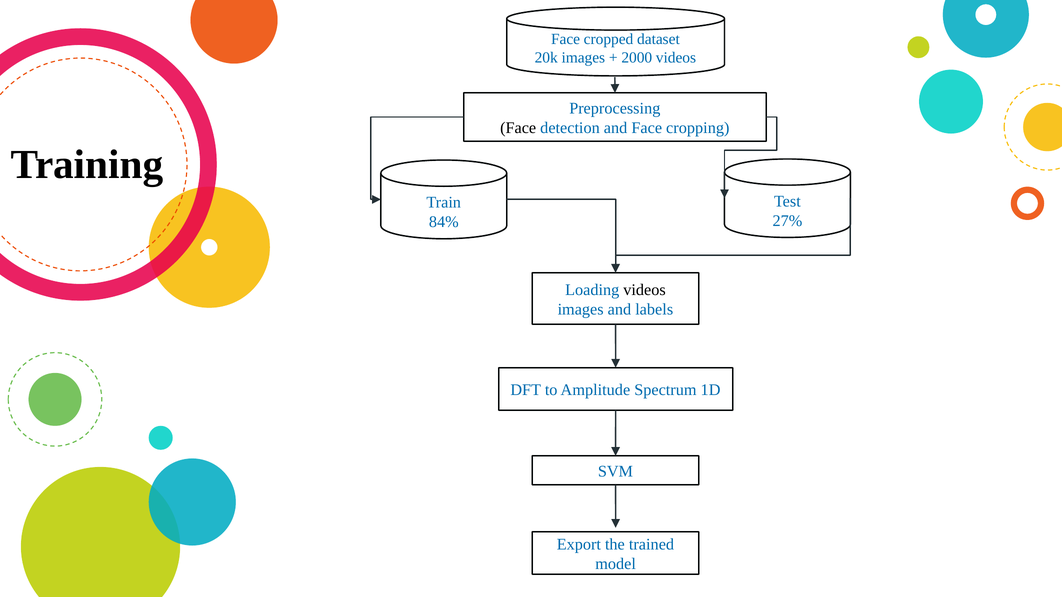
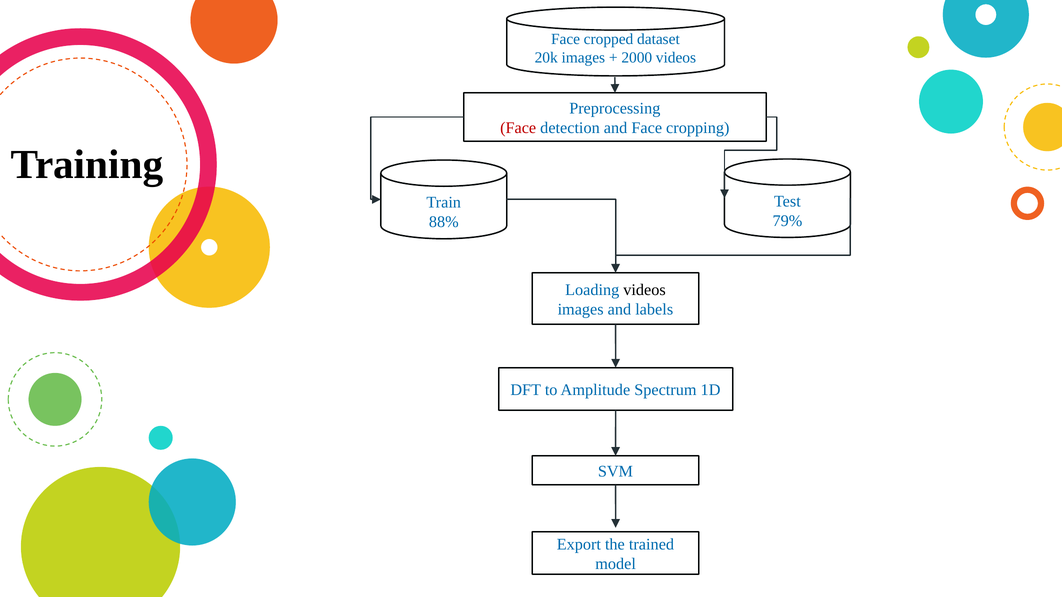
Face at (518, 128) colour: black -> red
27%: 27% -> 79%
84%: 84% -> 88%
